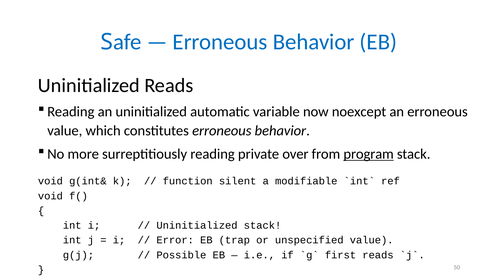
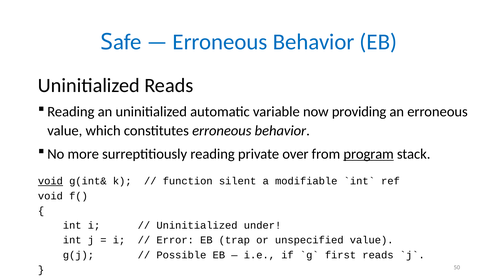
noexcept: noexcept -> providing
void at (50, 181) underline: none -> present
Uninitialized stack: stack -> under
